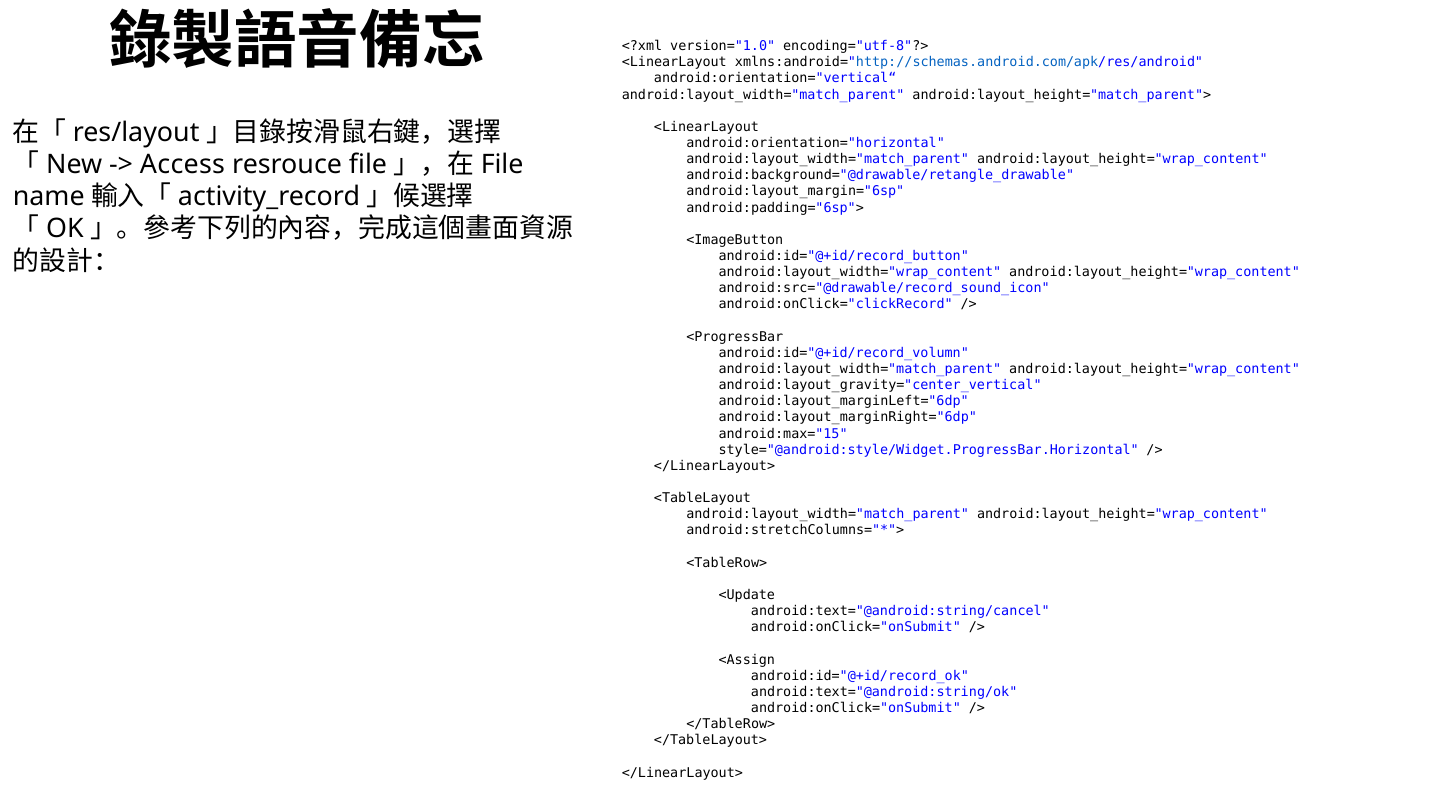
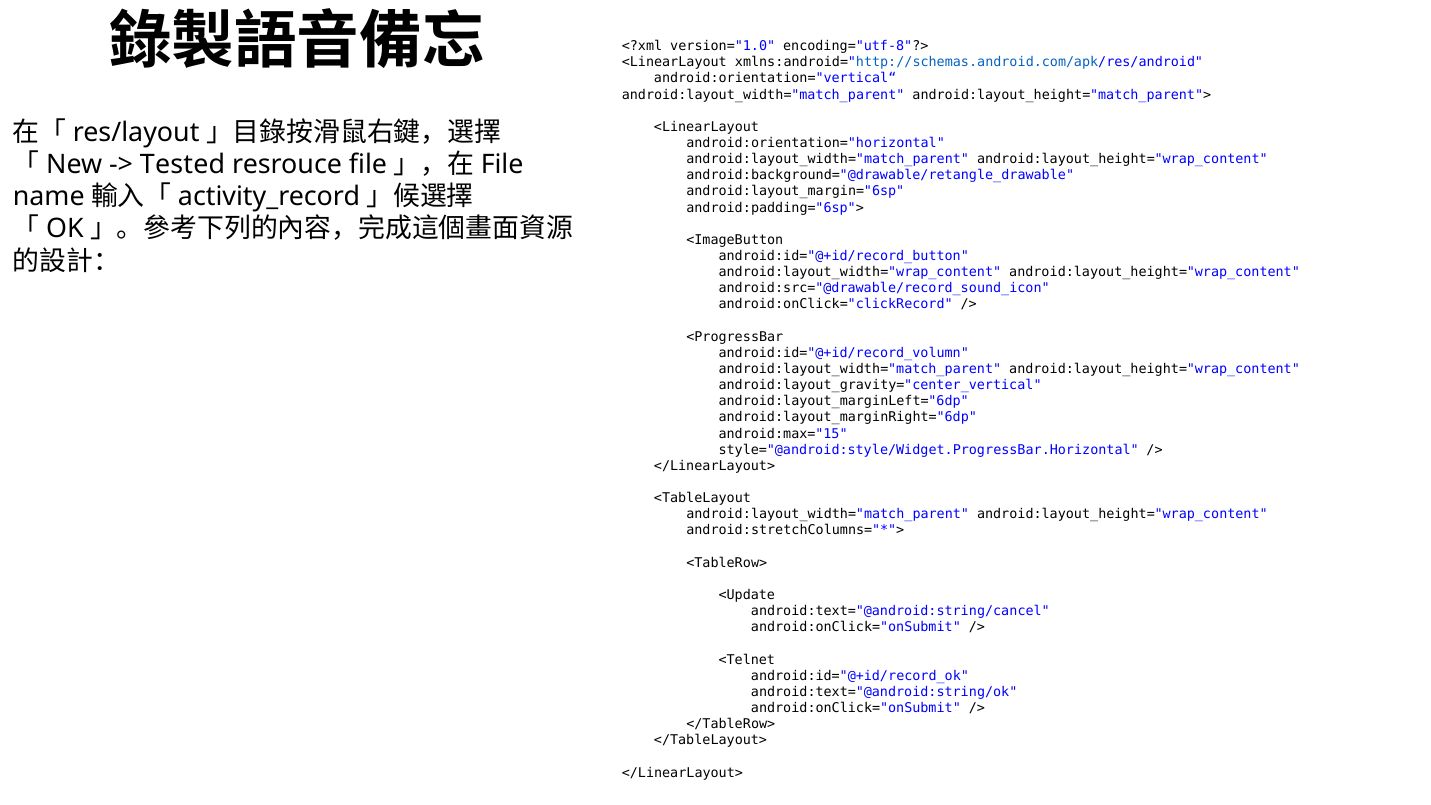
Access: Access -> Tested
<Assign: <Assign -> <Telnet
